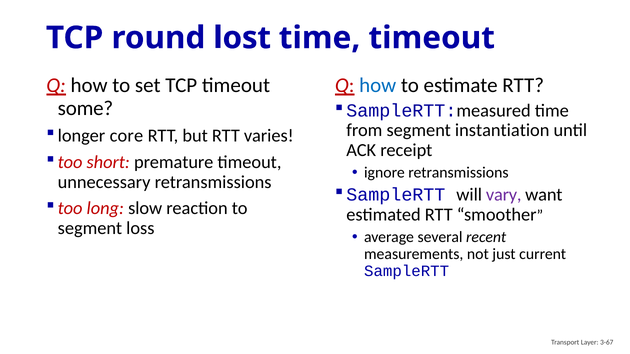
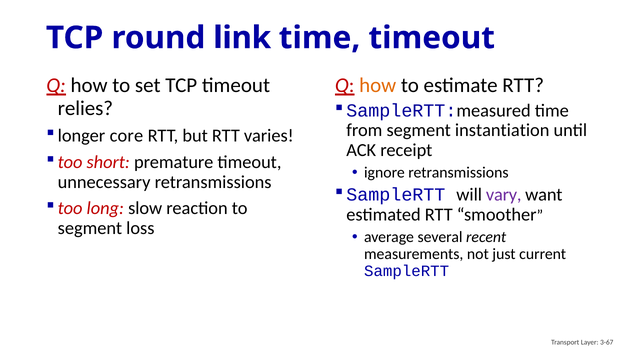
lost: lost -> link
how at (378, 86) colour: blue -> orange
some: some -> relies
